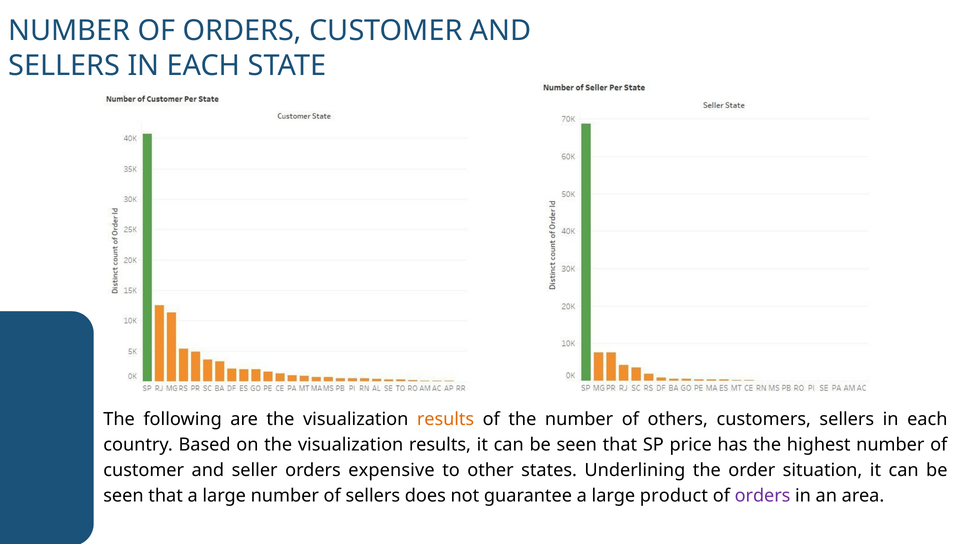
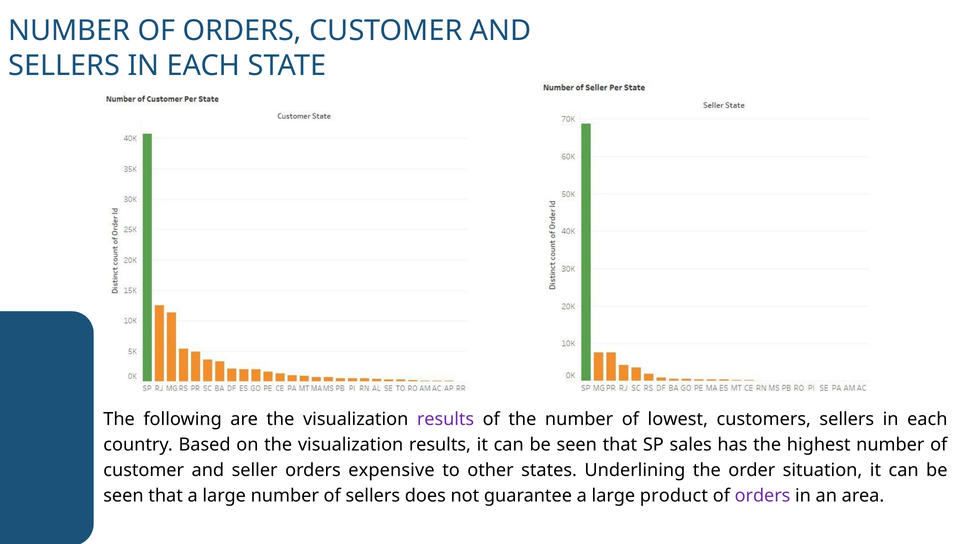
results at (446, 419) colour: orange -> purple
others: others -> lowest
price: price -> sales
